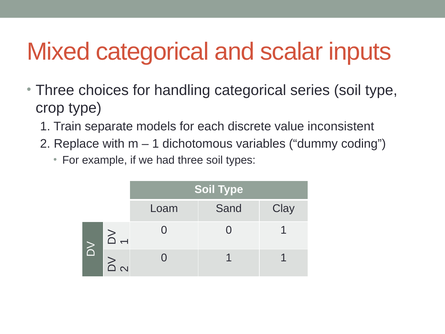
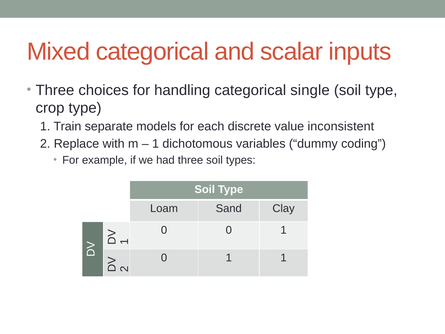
series: series -> single
